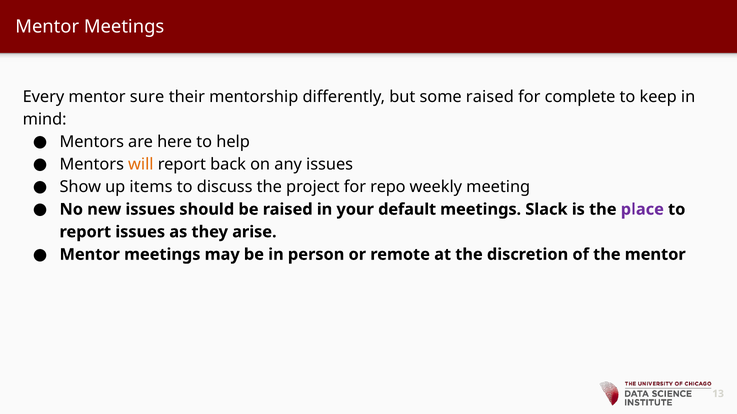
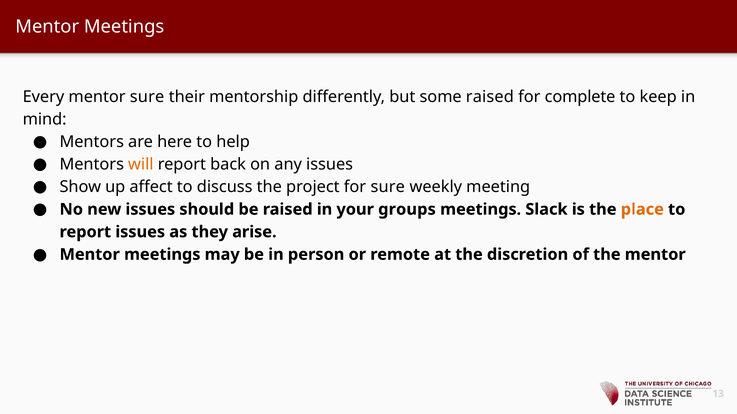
items: items -> affect
for repo: repo -> sure
default: default -> groups
place colour: purple -> orange
